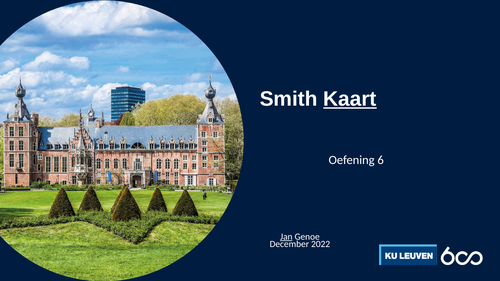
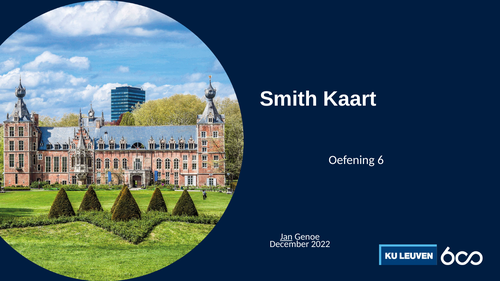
Kaart underline: present -> none
